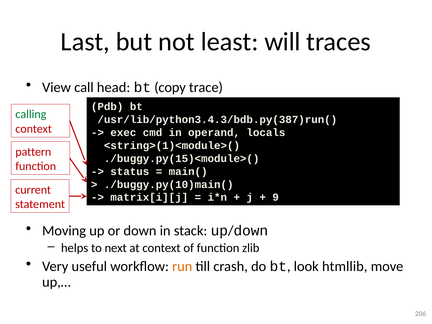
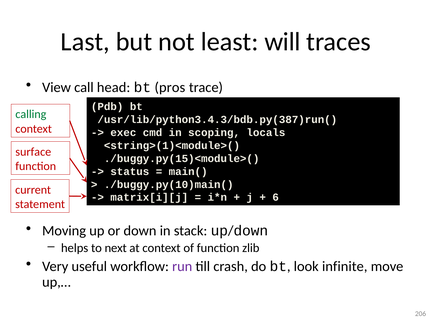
copy: copy -> pros
operand: operand -> scoping
pattern: pattern -> surface
9: 9 -> 6
run colour: orange -> purple
htmllib: htmllib -> infinite
